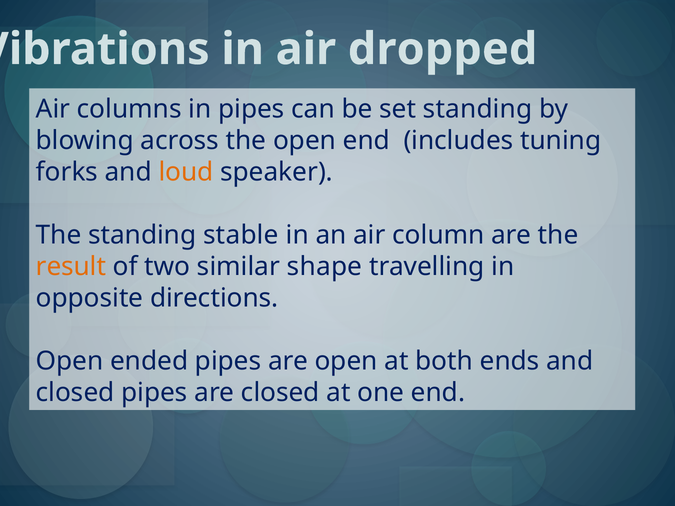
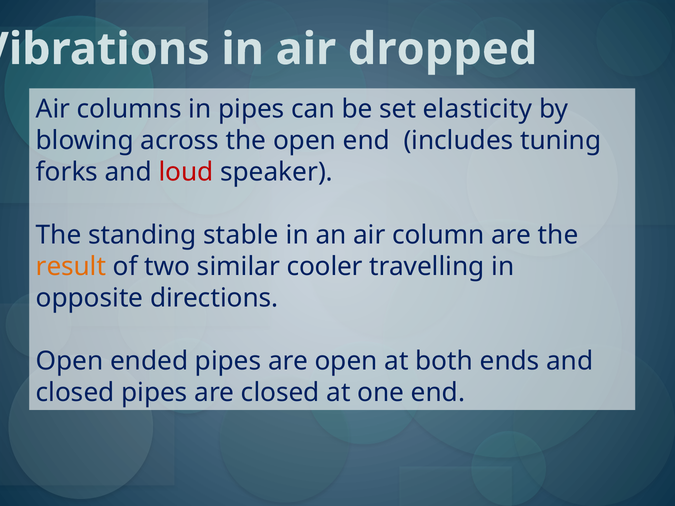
set standing: standing -> elasticity
loud colour: orange -> red
shape: shape -> cooler
